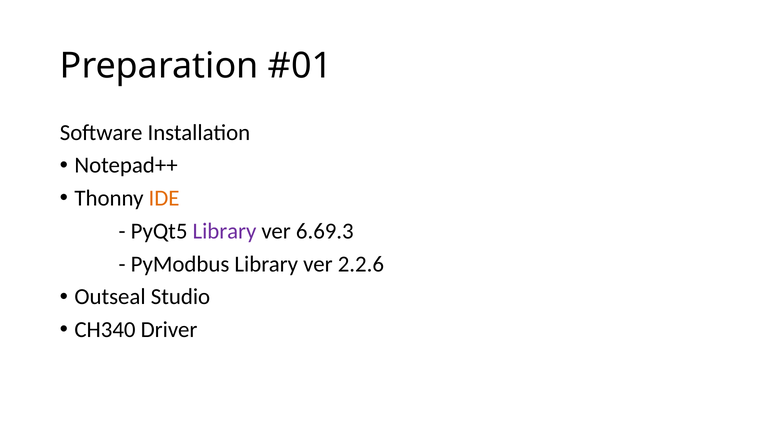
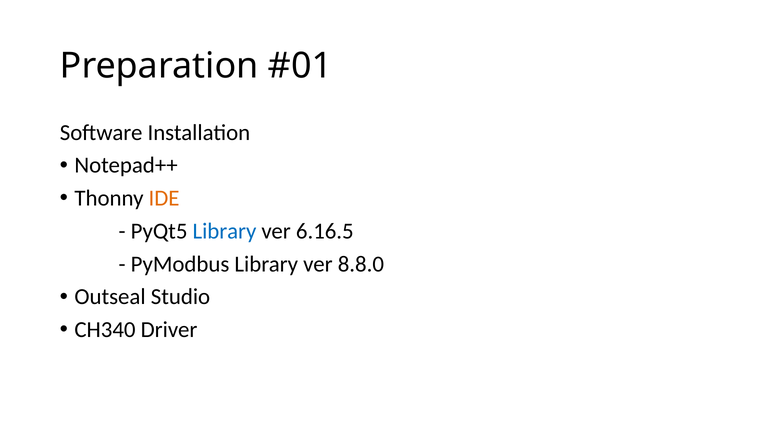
Library at (224, 231) colour: purple -> blue
6.69.3: 6.69.3 -> 6.16.5
2.2.6: 2.2.6 -> 8.8.0
